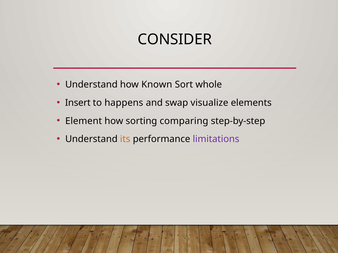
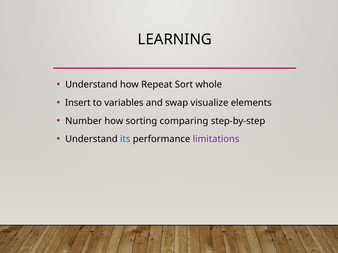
CONSIDER: CONSIDER -> LEARNING
Known: Known -> Repeat
happens: happens -> variables
Element: Element -> Number
its colour: orange -> blue
